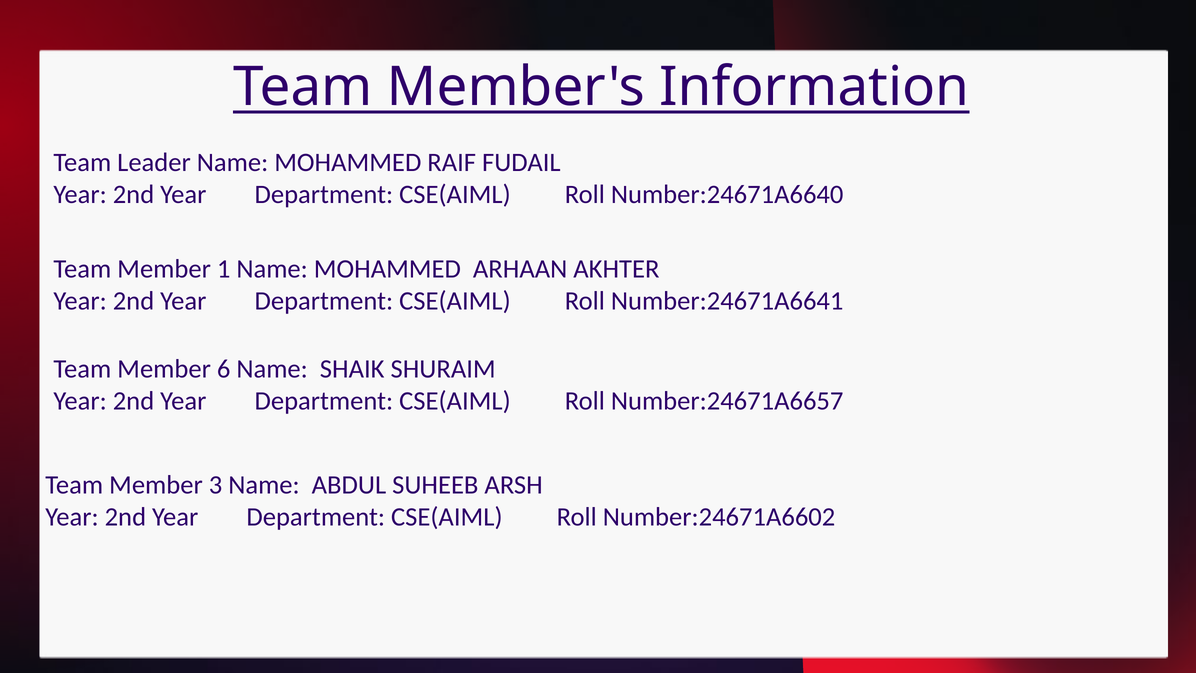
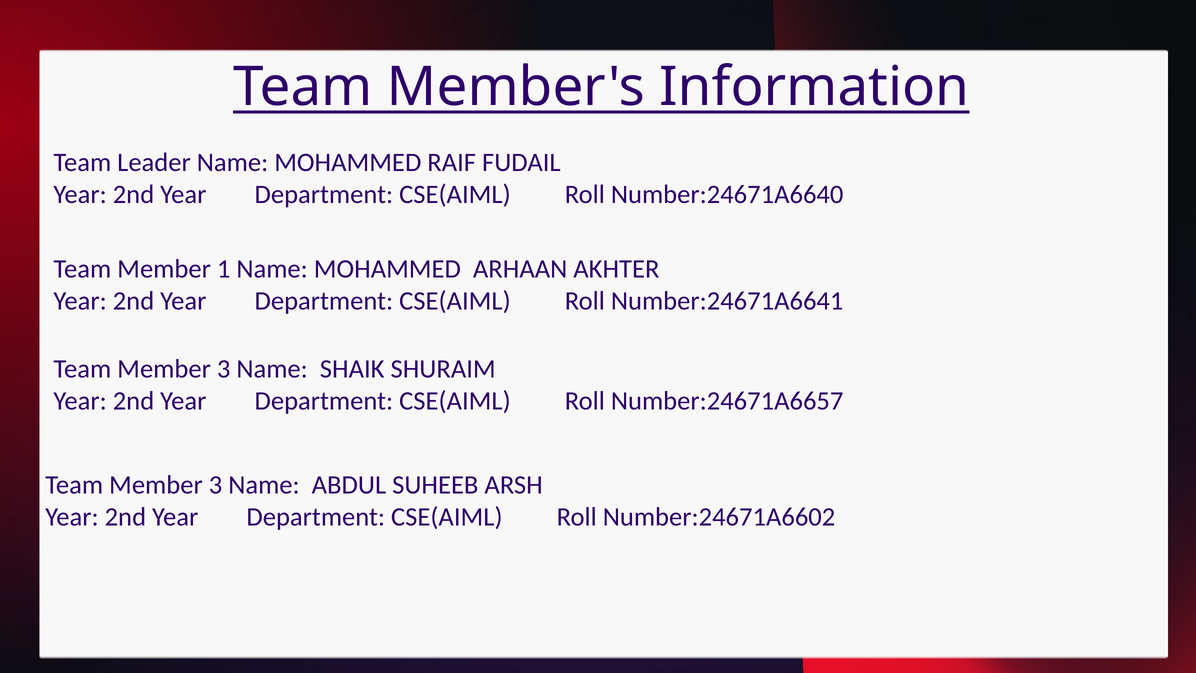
6 at (224, 369): 6 -> 3
